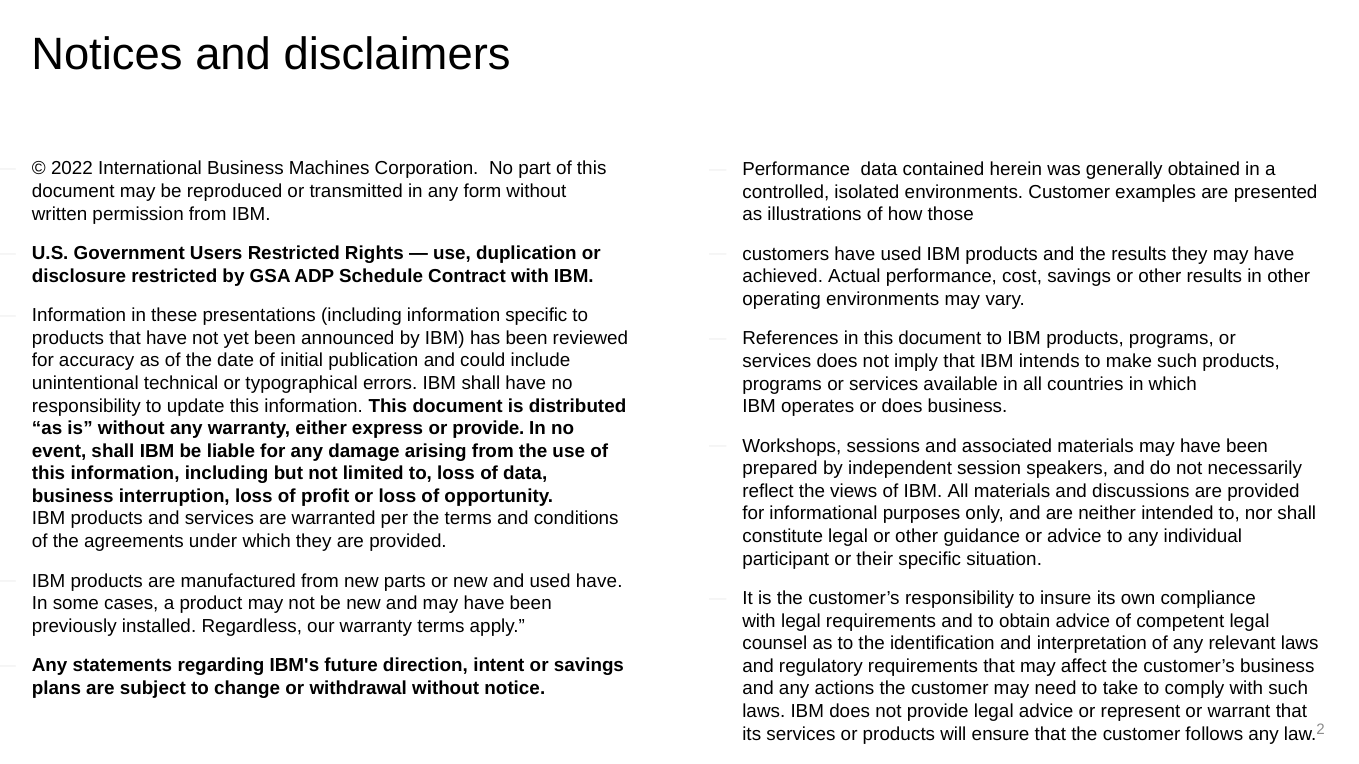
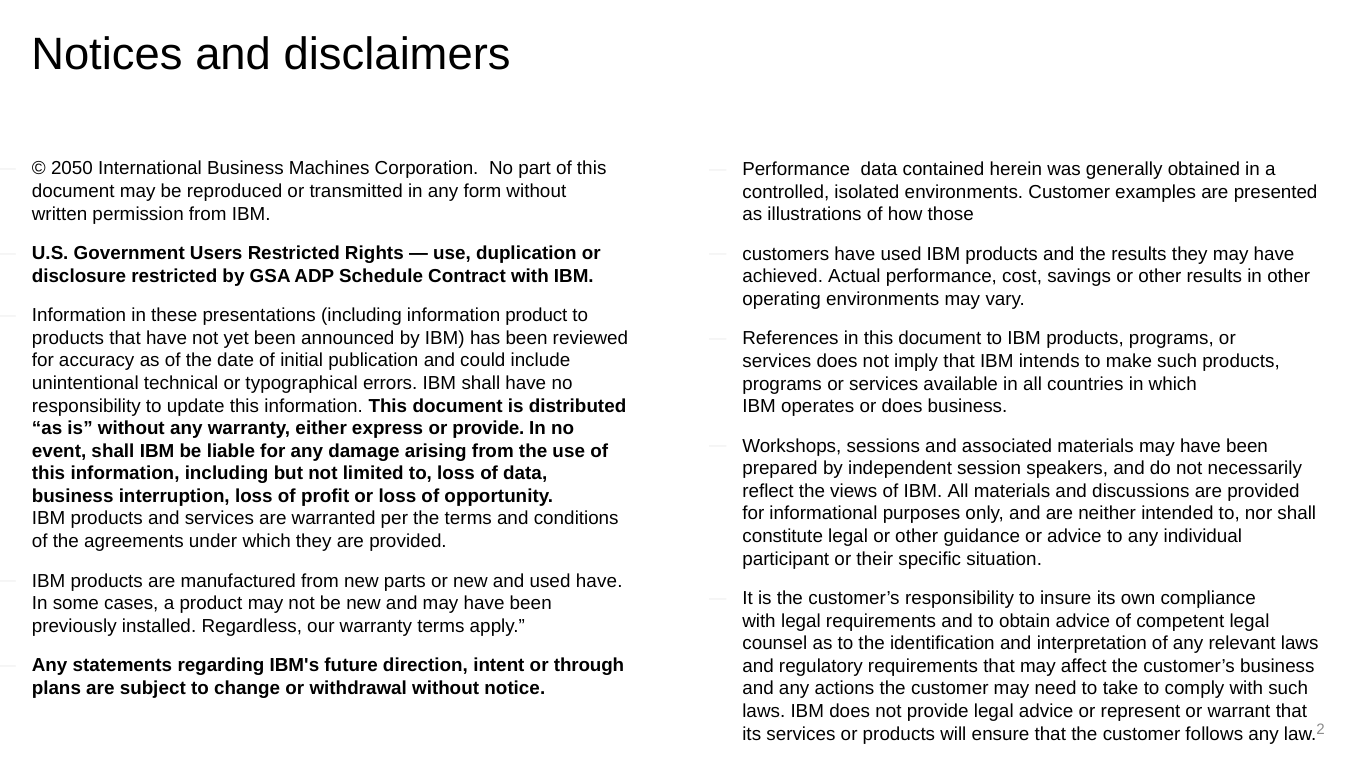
2022: 2022 -> 2050
information specific: specific -> product
or savings: savings -> through
